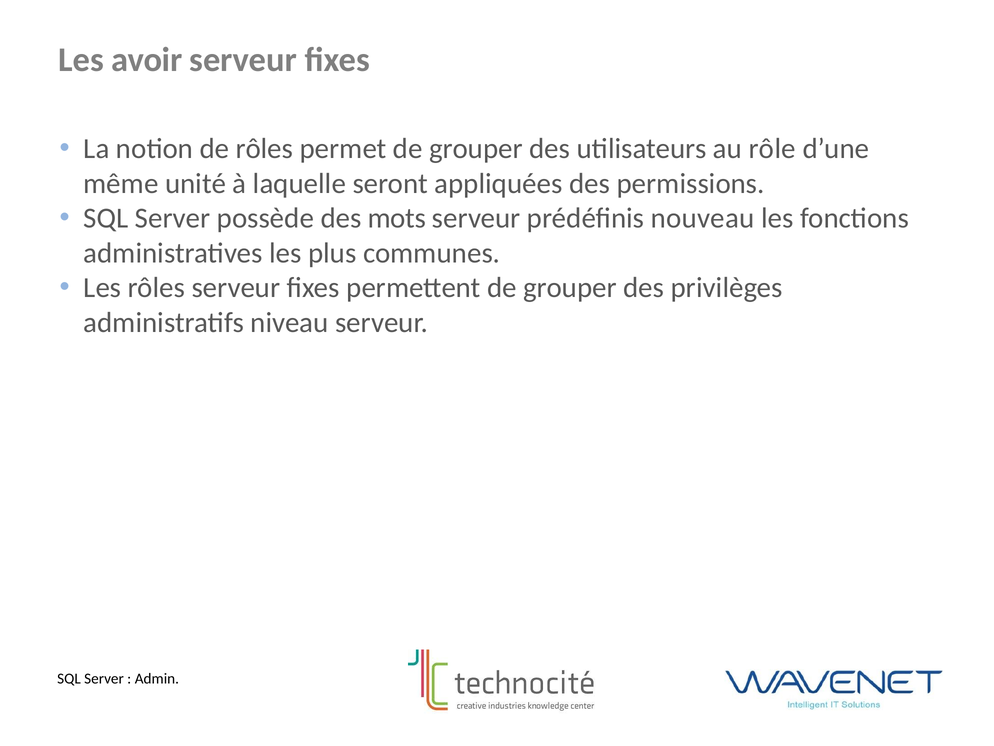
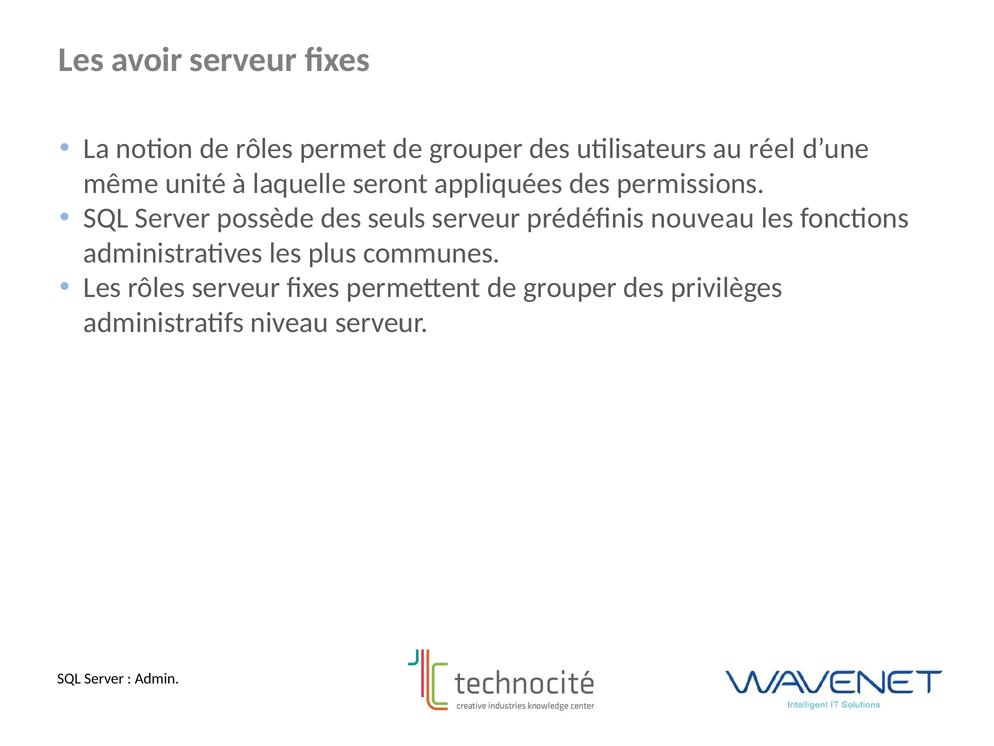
rôle: rôle -> réel
mots: mots -> seuls
